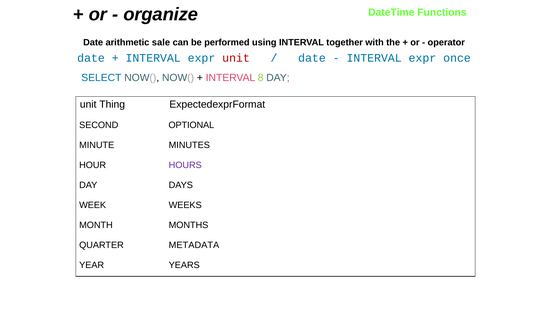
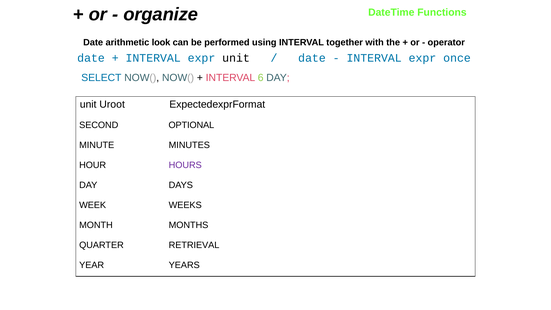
sale: sale -> look
unit at (236, 58) colour: red -> black
8: 8 -> 6
Thing: Thing -> Uroot
METADATA: METADATA -> RETRIEVAL
